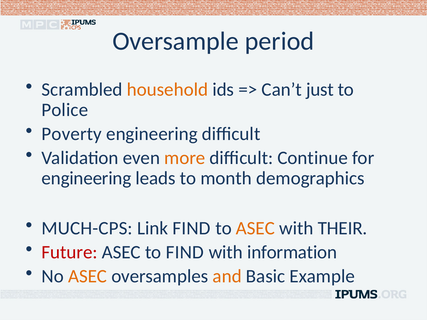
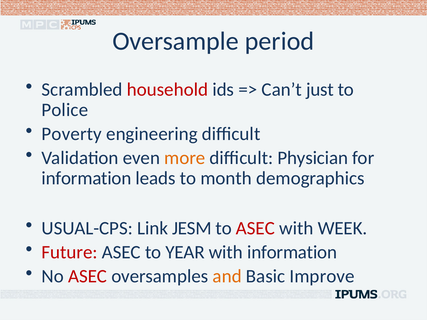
household colour: orange -> red
Continue: Continue -> Physician
engineering at (86, 178): engineering -> information
MUCH-CPS: MUCH-CPS -> USUAL-CPS
Link FIND: FIND -> JESM
ASEC at (255, 229) colour: orange -> red
THEIR: THEIR -> WEEK
to FIND: FIND -> YEAR
ASEC at (88, 276) colour: orange -> red
Example: Example -> Improve
